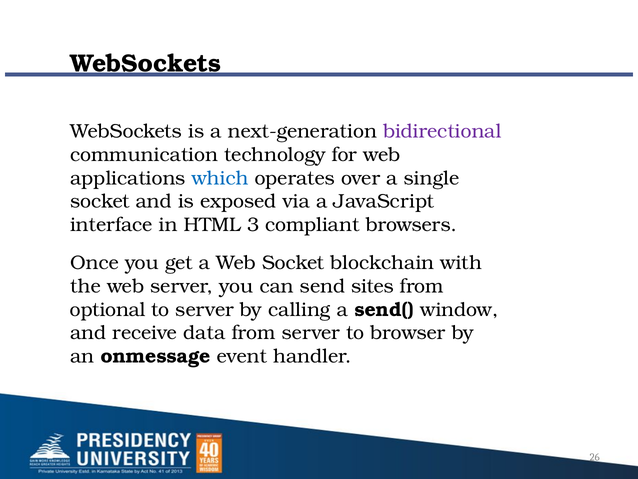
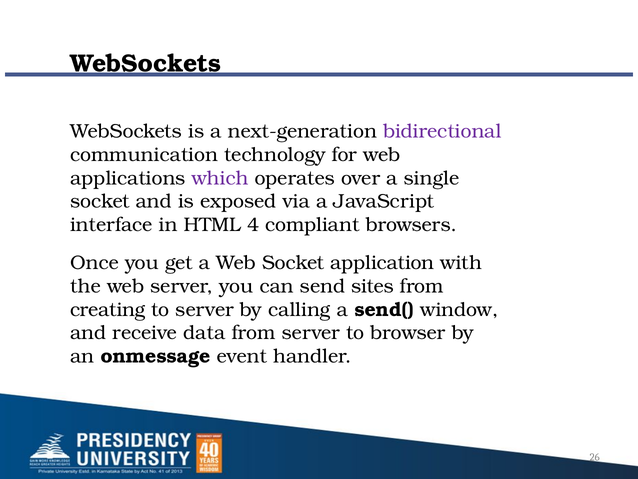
which colour: blue -> purple
3: 3 -> 4
blockchain: blockchain -> application
optional: optional -> creating
